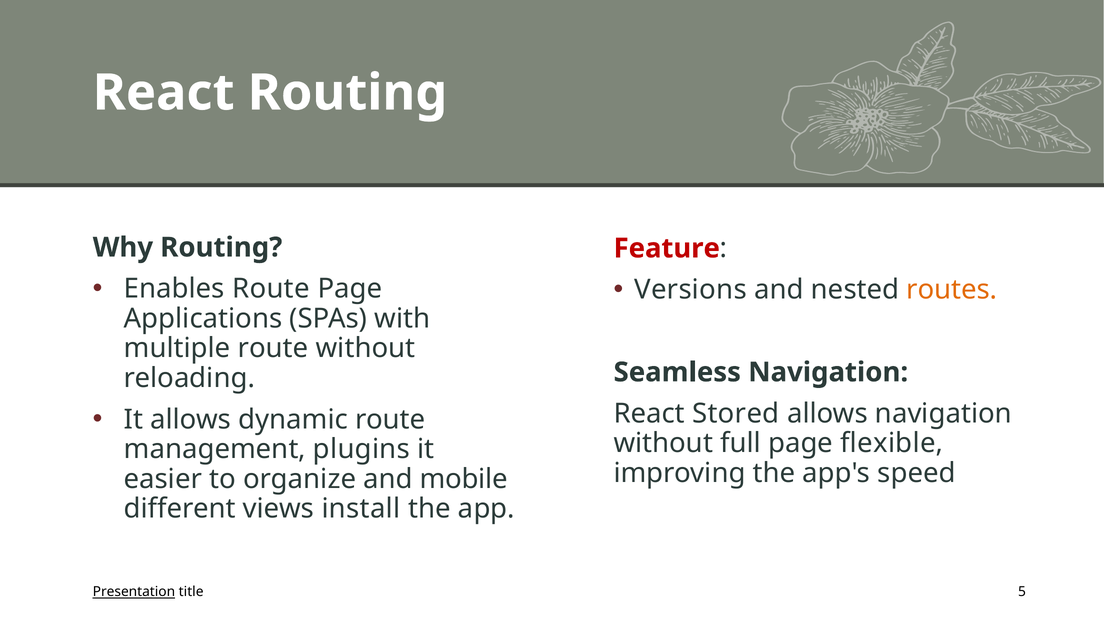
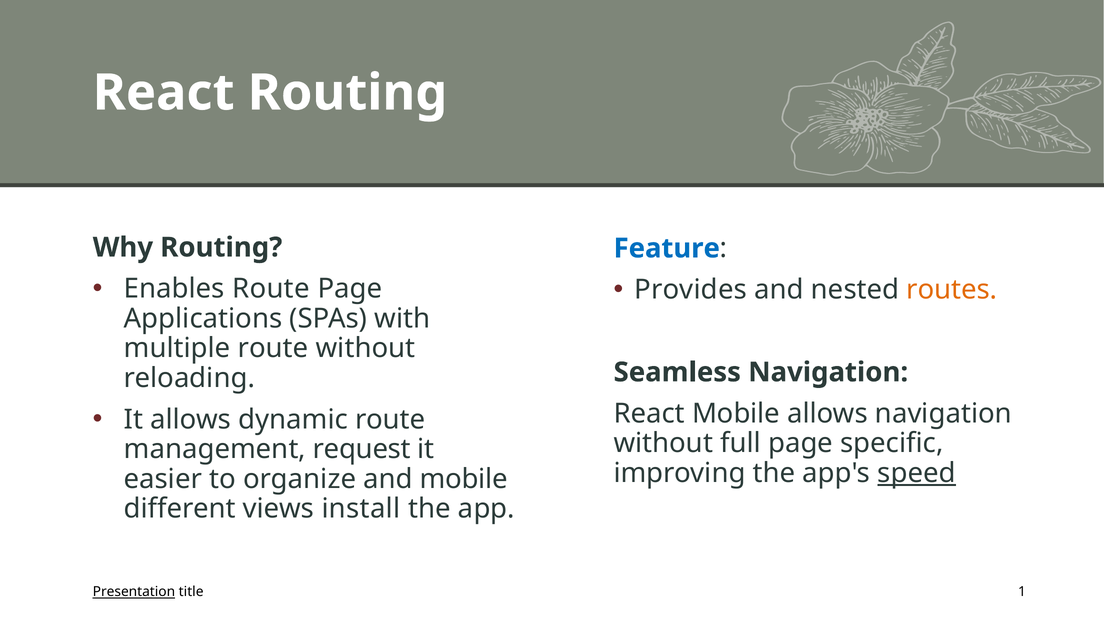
Feature colour: red -> blue
Versions: Versions -> Provides
React Stored: Stored -> Mobile
flexible: flexible -> specific
plugins: plugins -> request
speed underline: none -> present
5: 5 -> 1
